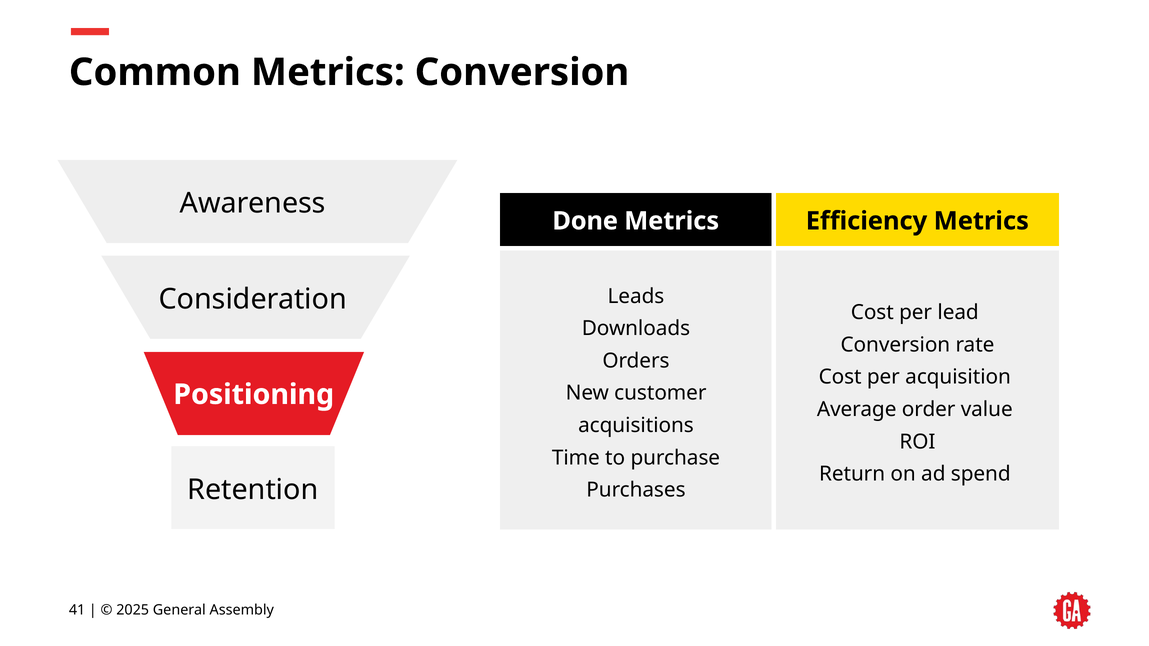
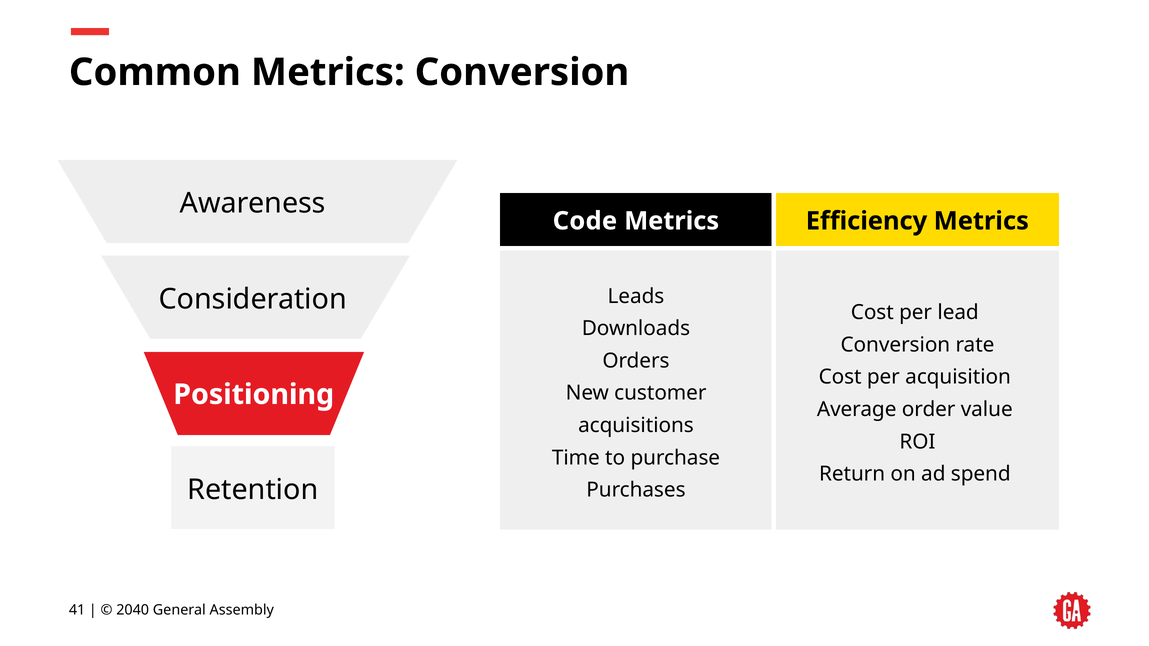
Done: Done -> Code
2025: 2025 -> 2040
